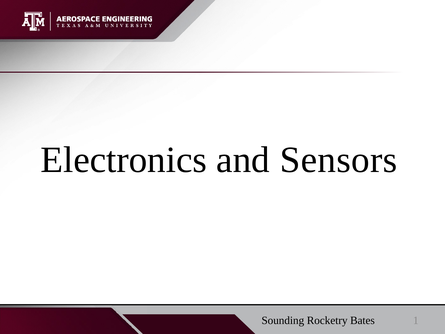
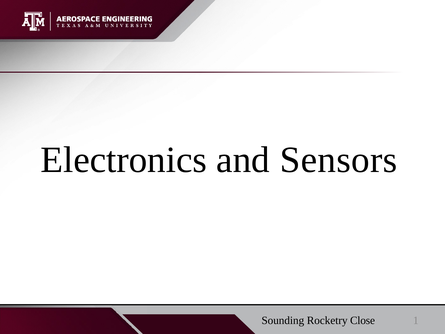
Bates: Bates -> Close
